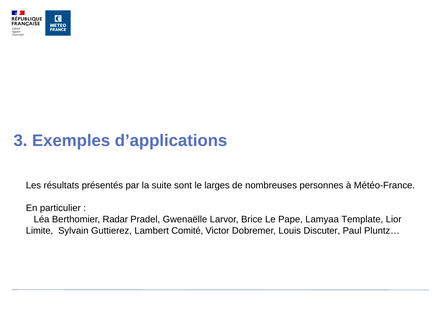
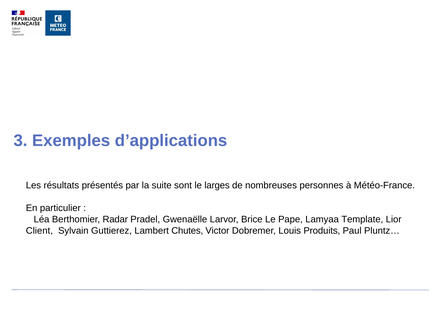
Limite: Limite -> Client
Comité: Comité -> Chutes
Discuter: Discuter -> Produits
